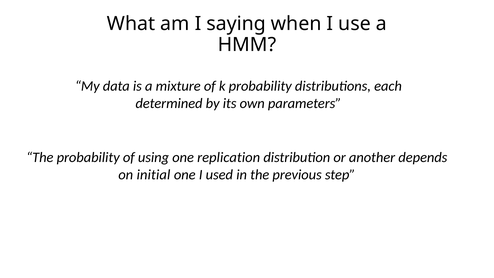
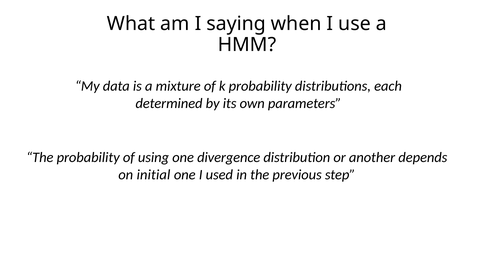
replication: replication -> divergence
